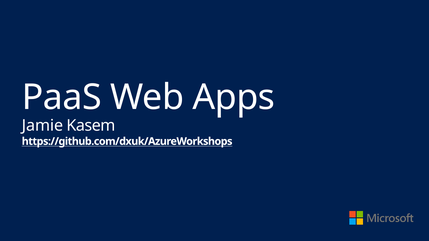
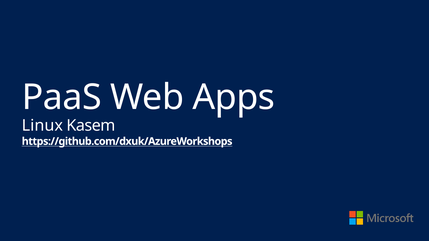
Jamie: Jamie -> Linux
